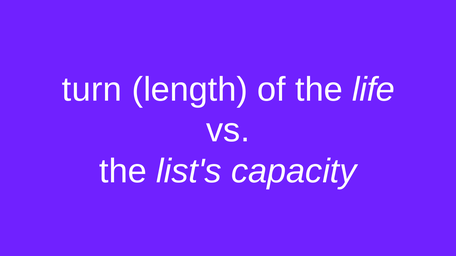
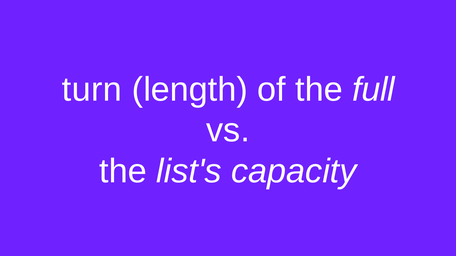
life: life -> full
